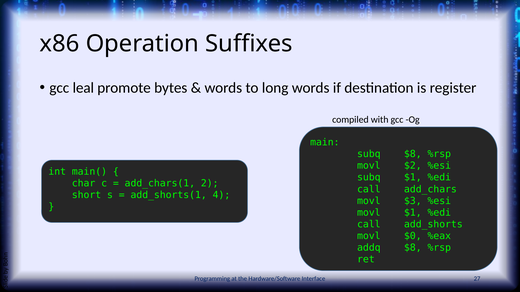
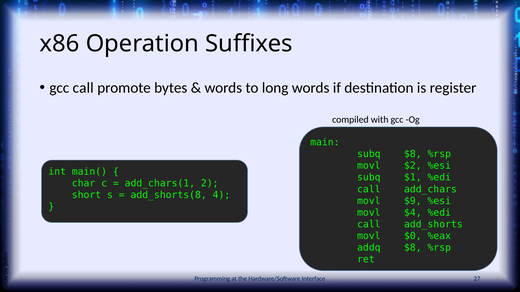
gcc leal: leal -> call
add_shorts(1: add_shorts(1 -> add_shorts(8
$3: $3 -> $9
movl $1: $1 -> $4
